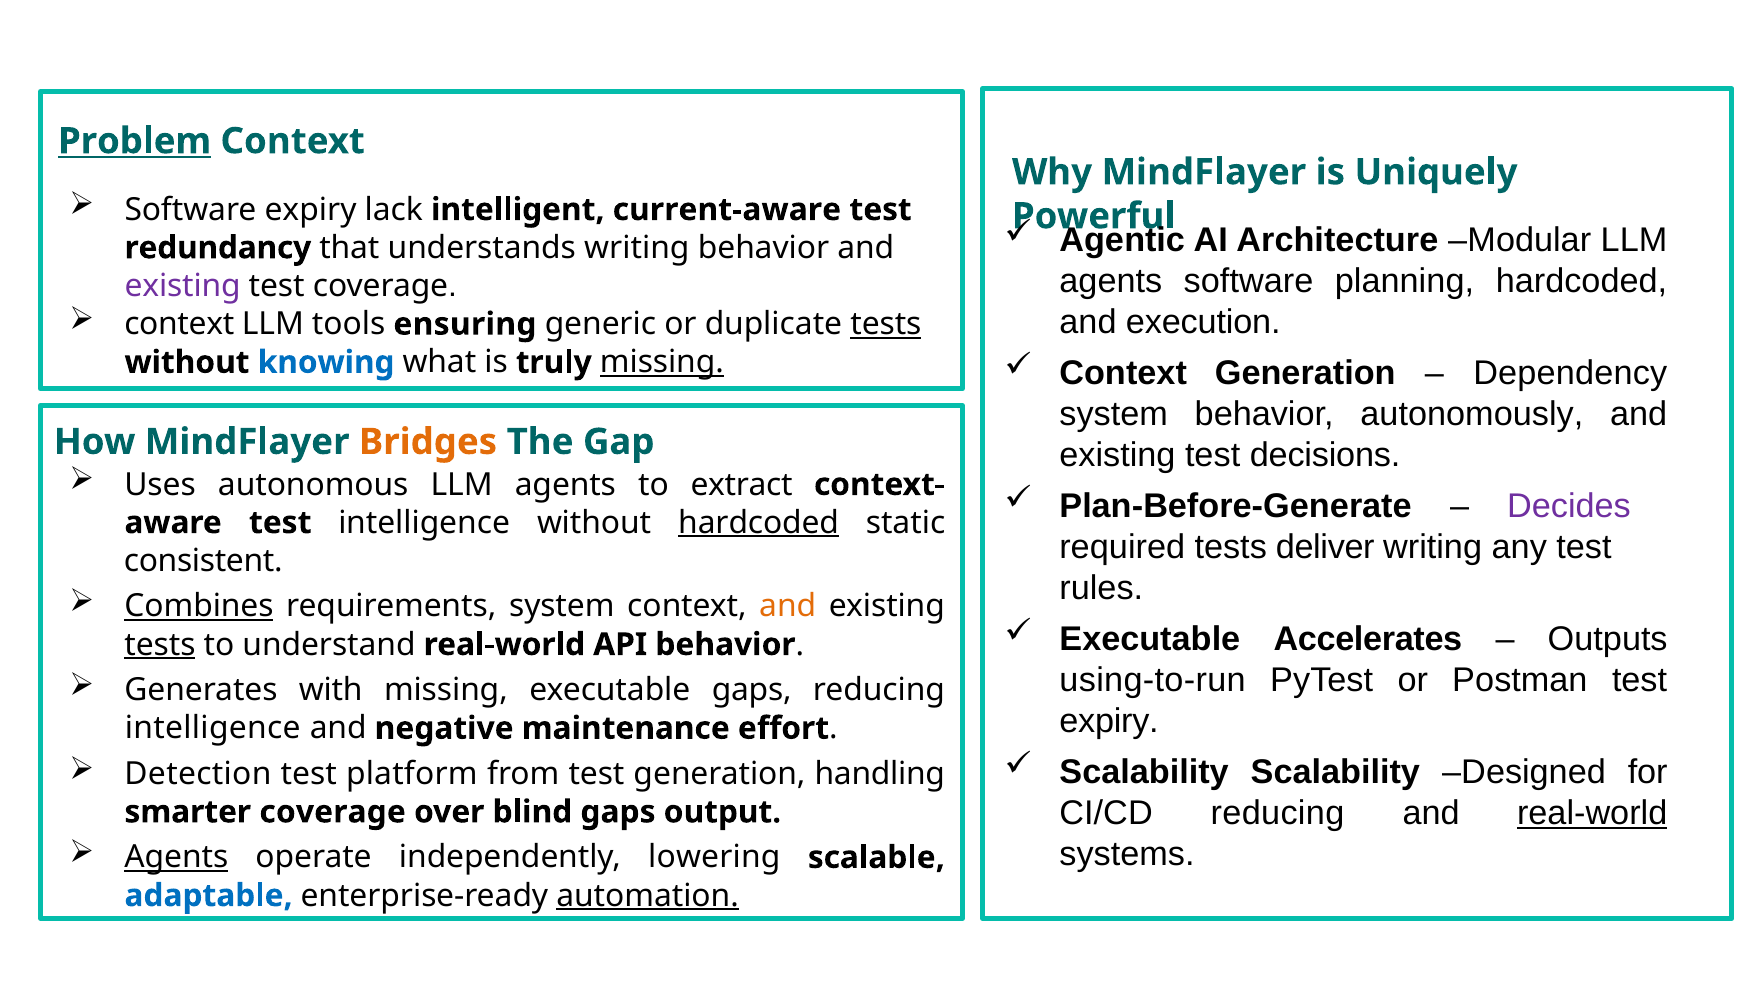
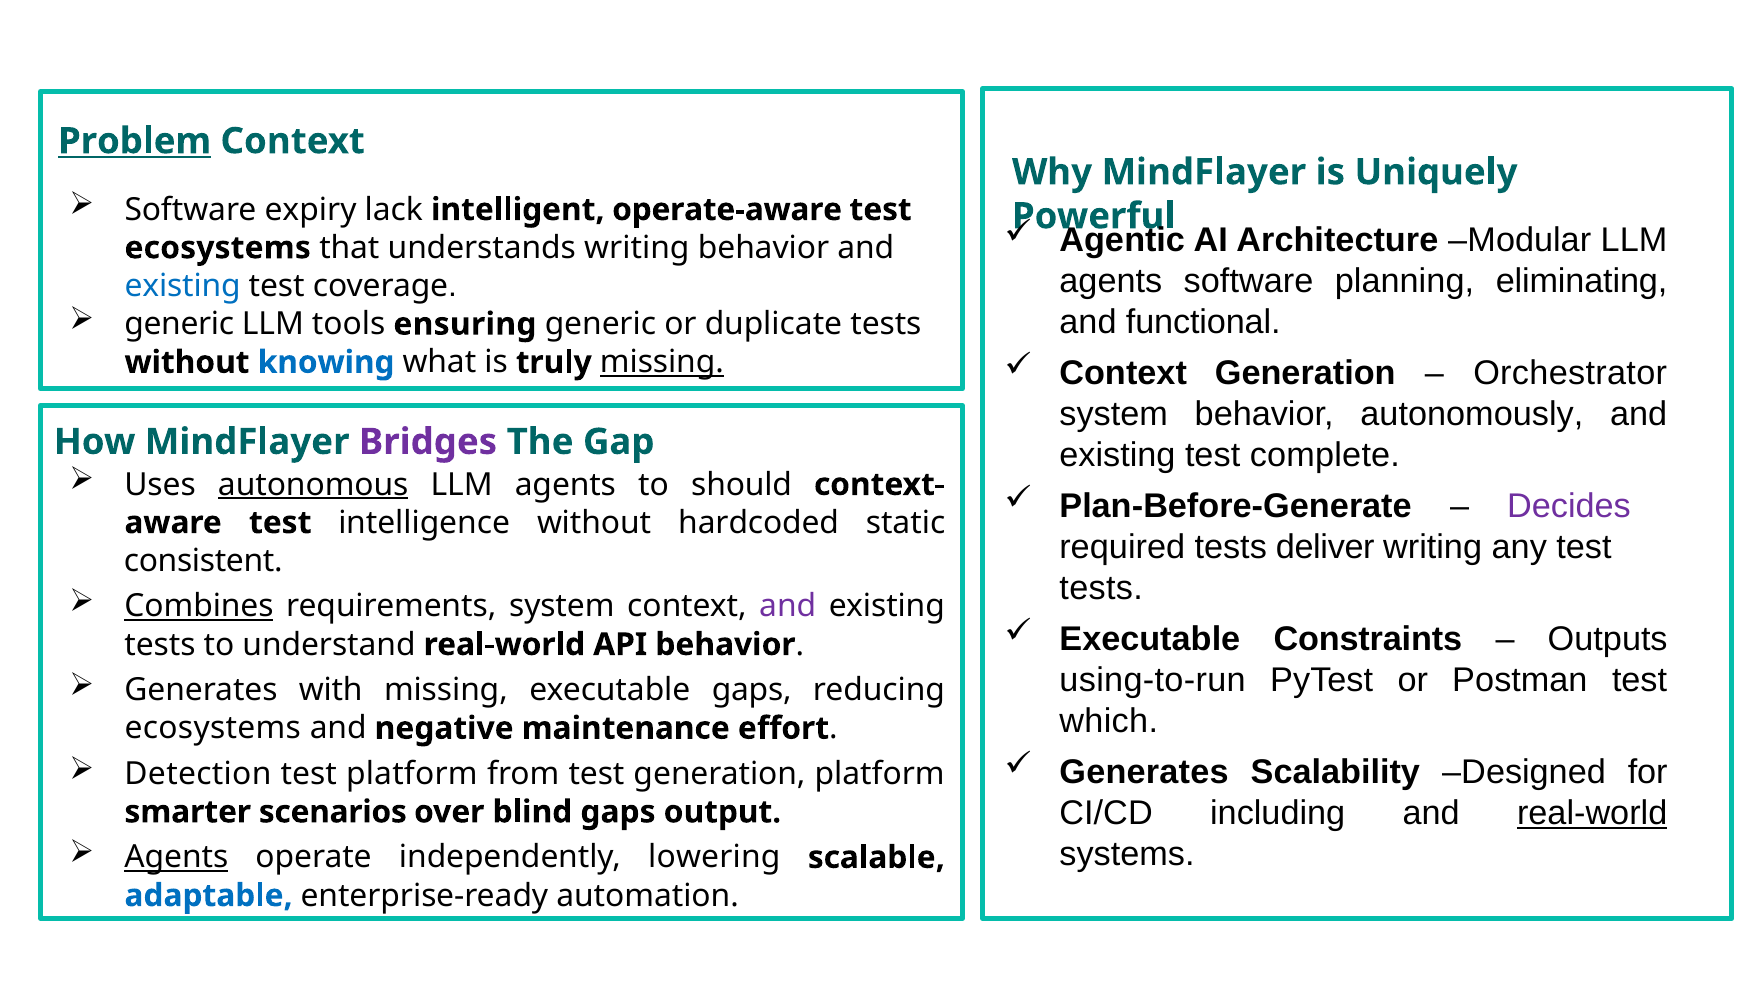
current-aware: current-aware -> operate-aware
redundancy at (218, 248): redundancy -> ecosystems
planning hardcoded: hardcoded -> eliminating
existing at (183, 286) colour: purple -> blue
execution: execution -> functional
context at (179, 324): context -> generic
tests at (886, 324) underline: present -> none
Dependency: Dependency -> Orchestrator
Bridges colour: orange -> purple
decisions: decisions -> complete
autonomous underline: none -> present
extract: extract -> should
hardcoded at (759, 523) underline: present -> none
rules at (1101, 588): rules -> tests
and at (788, 606) colour: orange -> purple
Accelerates: Accelerates -> Constraints
tests at (160, 645) underline: present -> none
expiry at (1109, 721): expiry -> which
intelligence at (213, 728): intelligence -> ecosystems
Scalability at (1144, 772): Scalability -> Generates
generation handling: handling -> platform
CI/CD reducing: reducing -> including
smarter coverage: coverage -> scenarios
automation underline: present -> none
